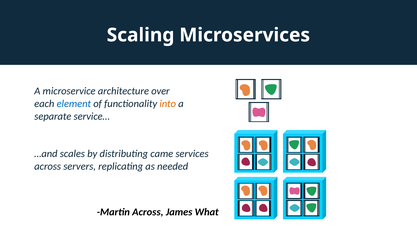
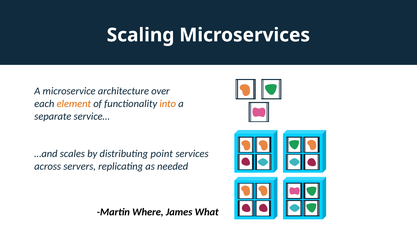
element colour: blue -> orange
came: came -> point
Martin Across: Across -> Where
